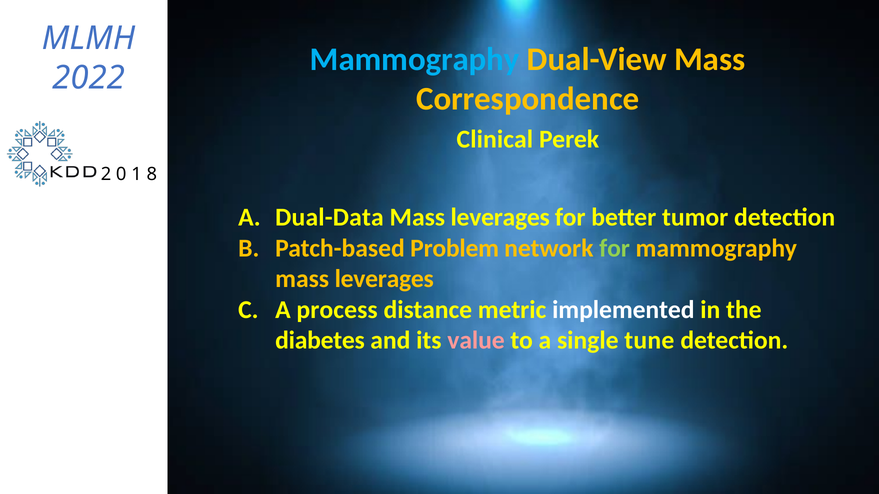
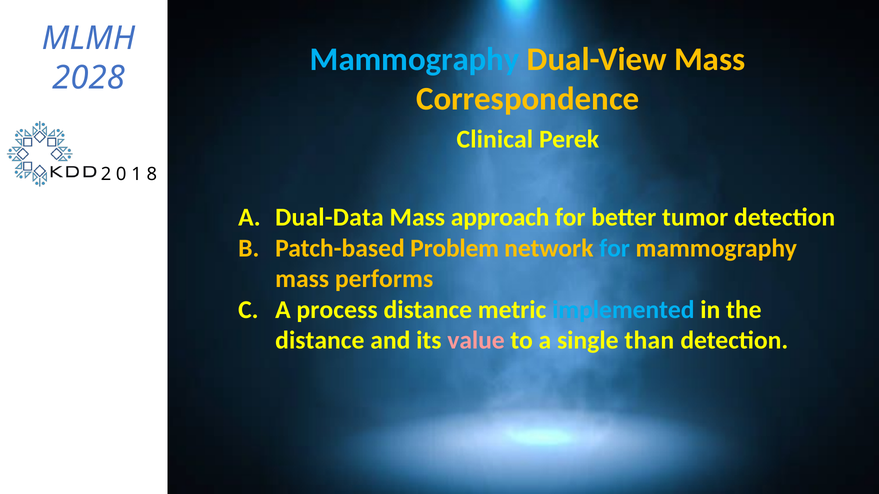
2022: 2022 -> 2028
leverages at (500, 218): leverages -> approach
for at (615, 248) colour: light green -> light blue
leverages at (384, 279): leverages -> performs
implemented colour: white -> light blue
diabetes at (320, 341): diabetes -> distance
tune: tune -> than
